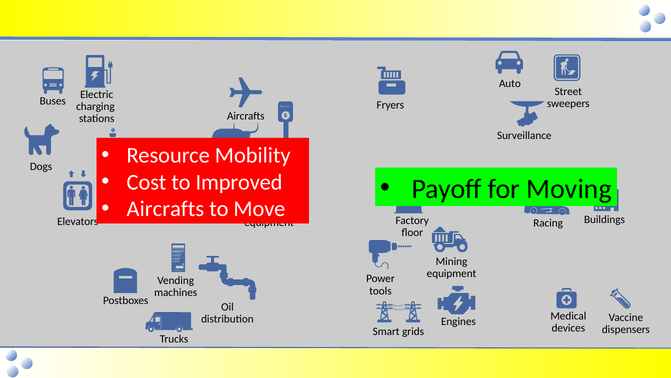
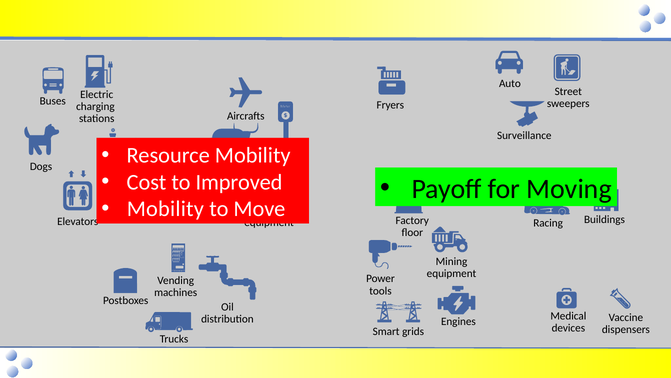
Aircrafts at (165, 209): Aircrafts -> Mobility
